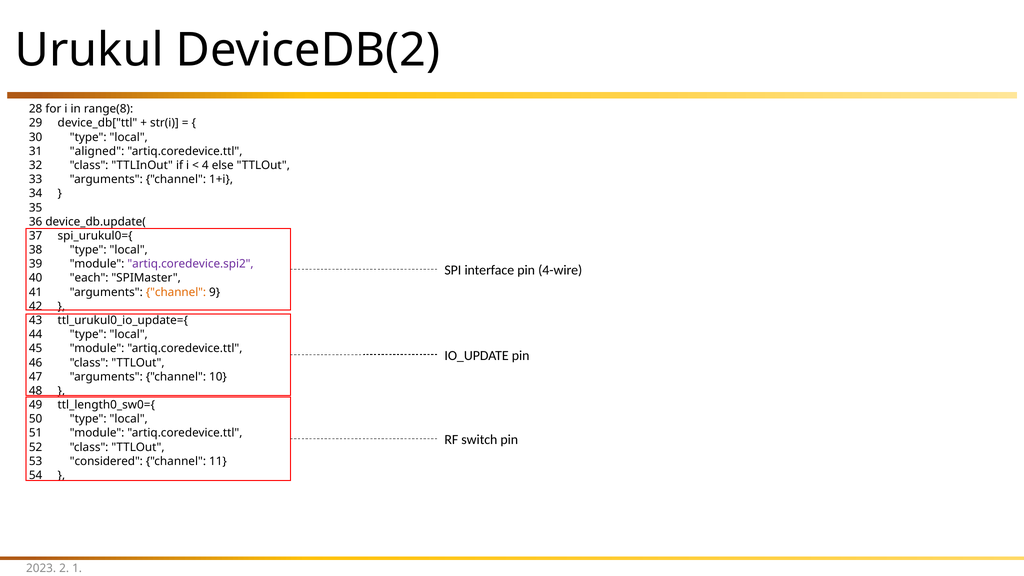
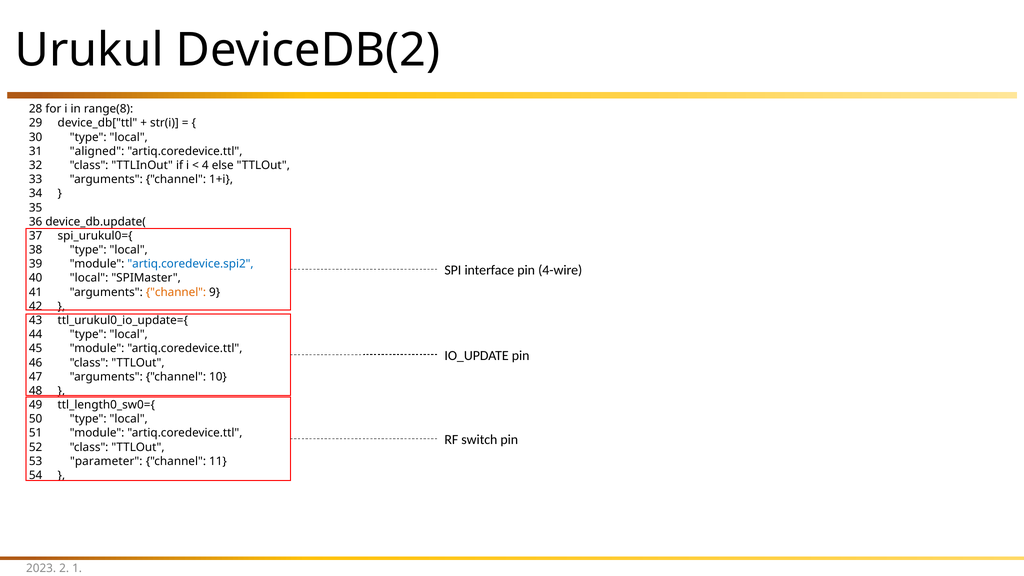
artiq.coredevice.spi2 colour: purple -> blue
40 each: each -> local
considered: considered -> parameter
